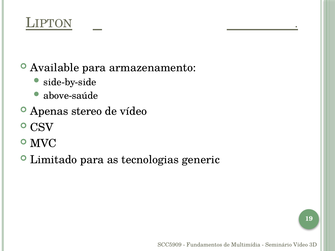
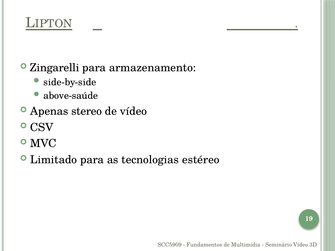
Available: Available -> Zingarelli
generic: generic -> estéreo
